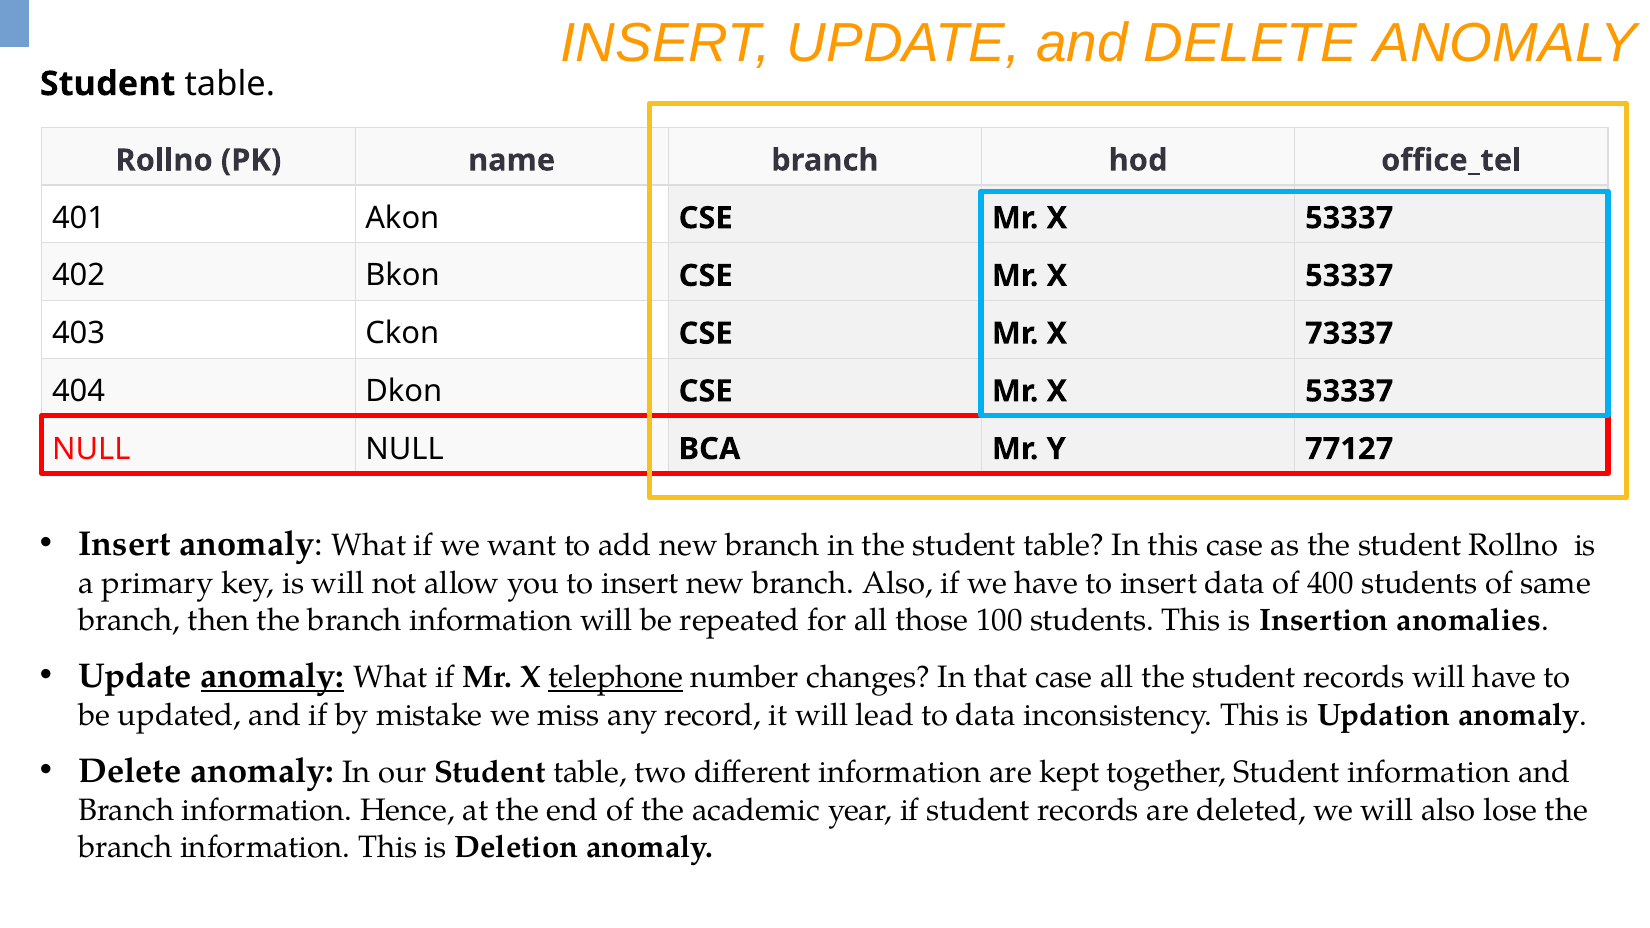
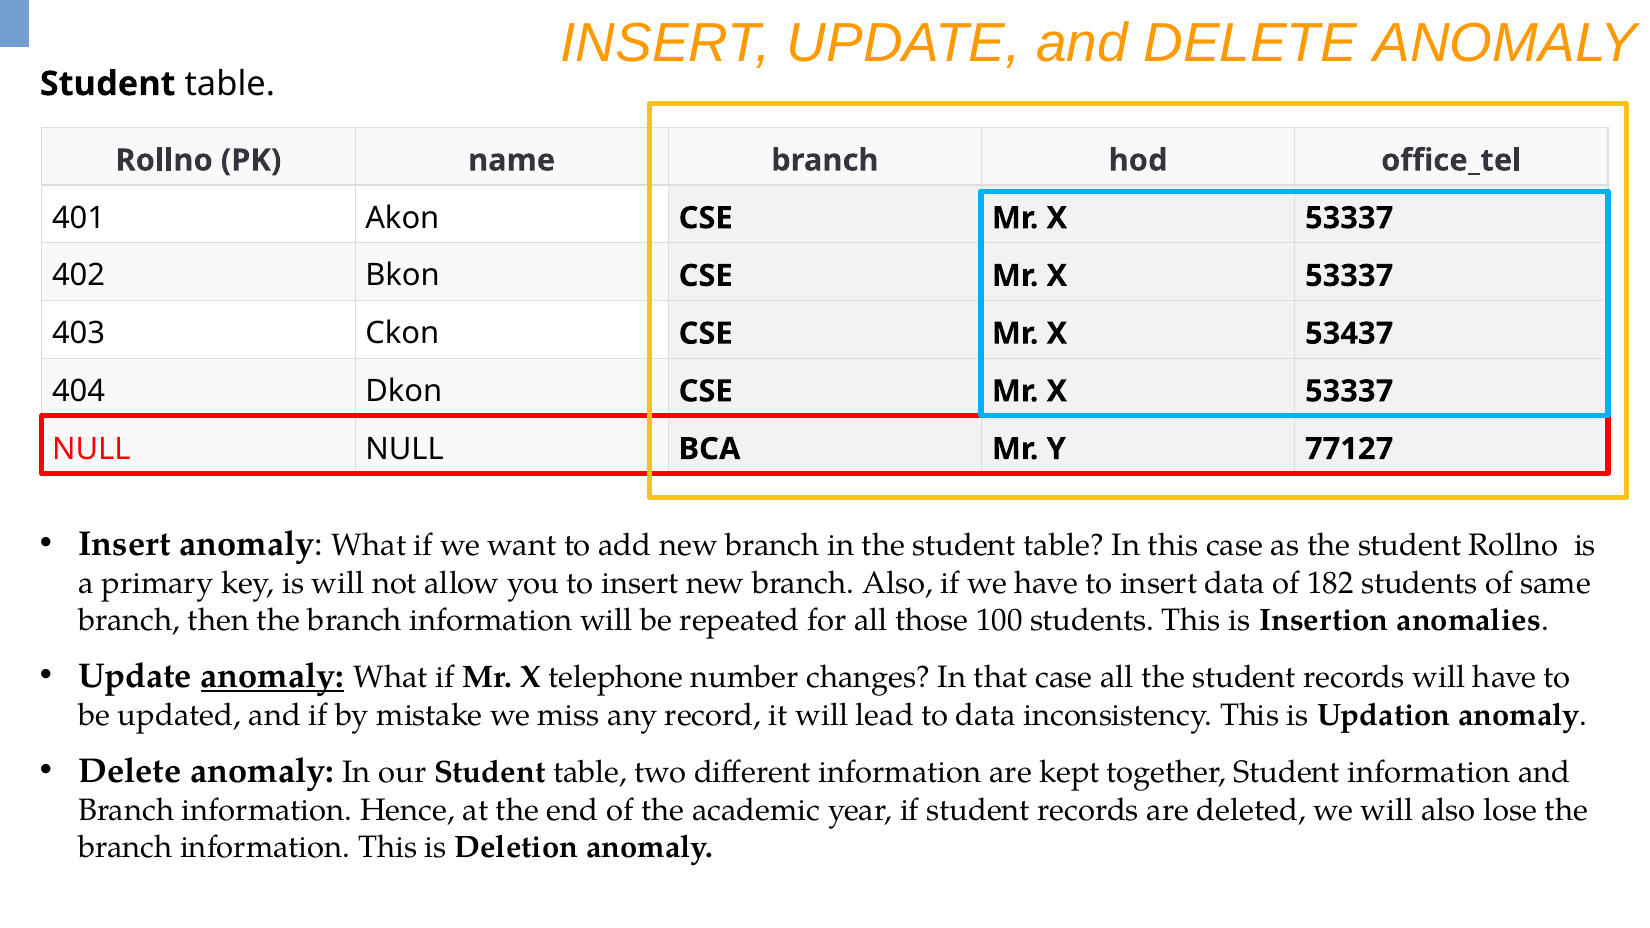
73337: 73337 -> 53437
400: 400 -> 182
telephone underline: present -> none
